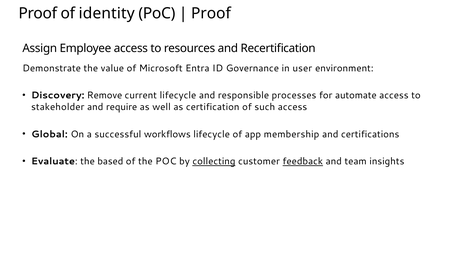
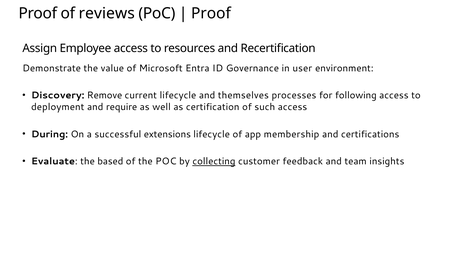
identity: identity -> reviews
responsible: responsible -> themselves
automate: automate -> following
stakeholder: stakeholder -> deployment
Global: Global -> During
workflows: workflows -> extensions
feedback underline: present -> none
